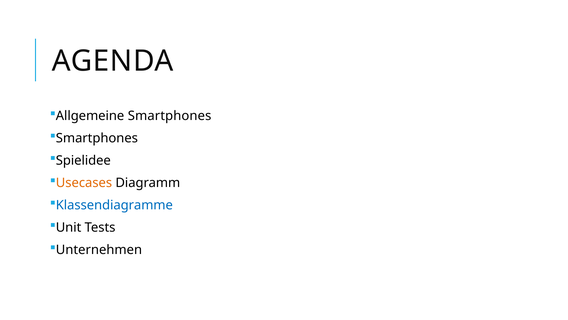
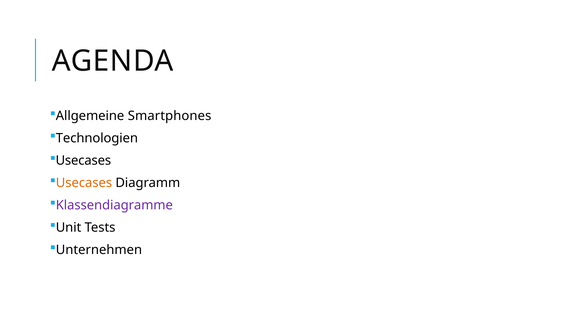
Smartphones at (97, 138): Smartphones -> Technologien
Spielidee at (83, 160): Spielidee -> Usecases
Klassendiagramme colour: blue -> purple
